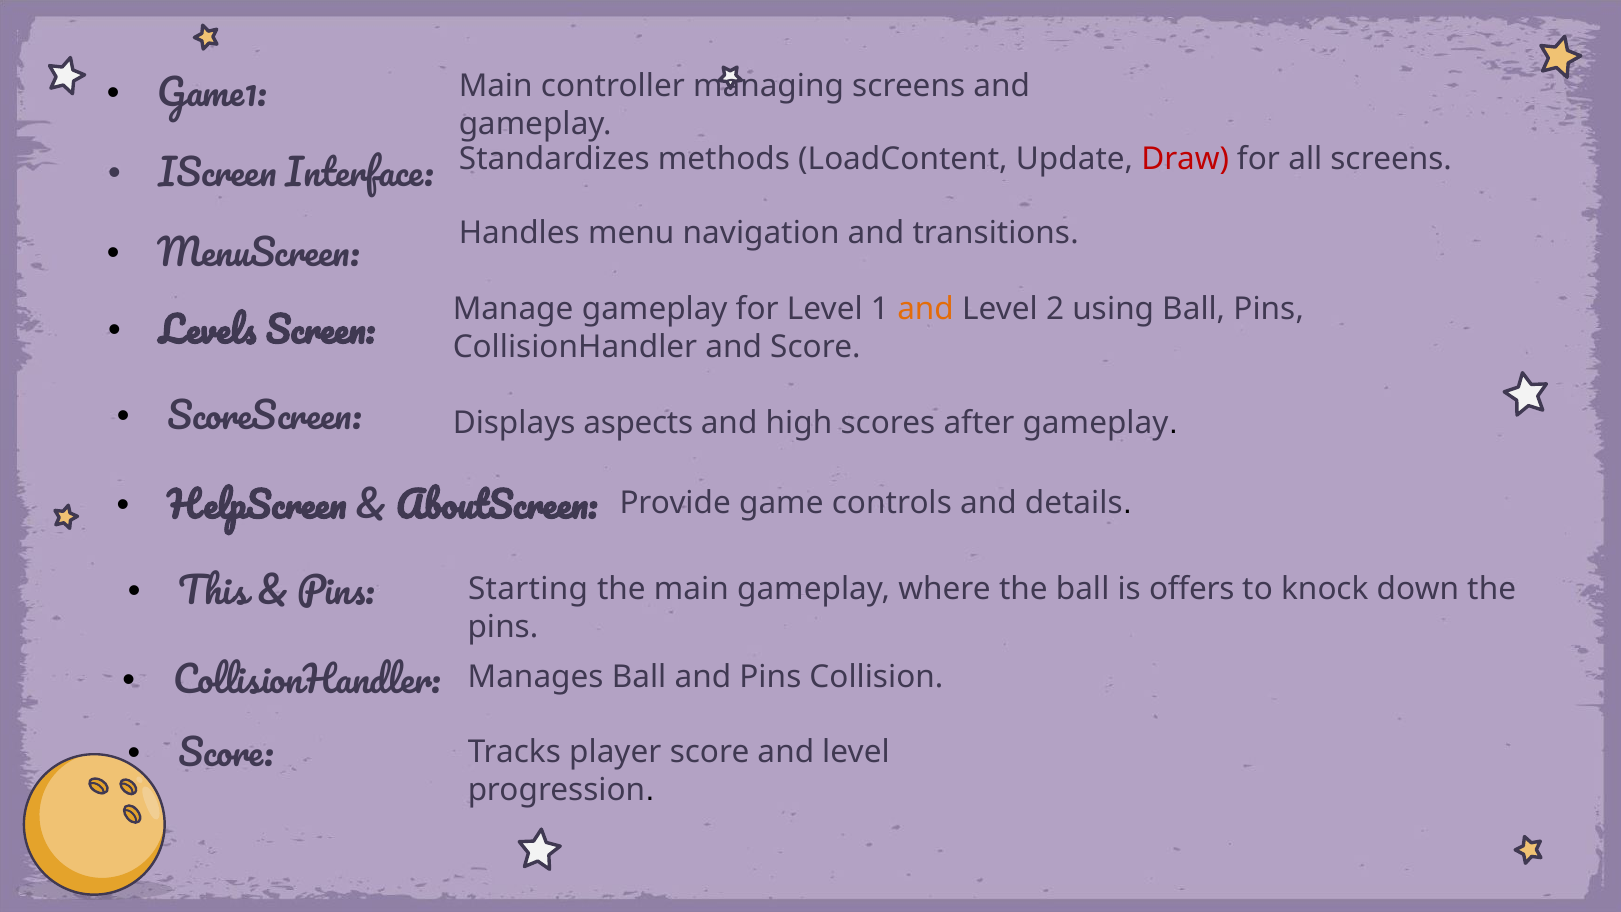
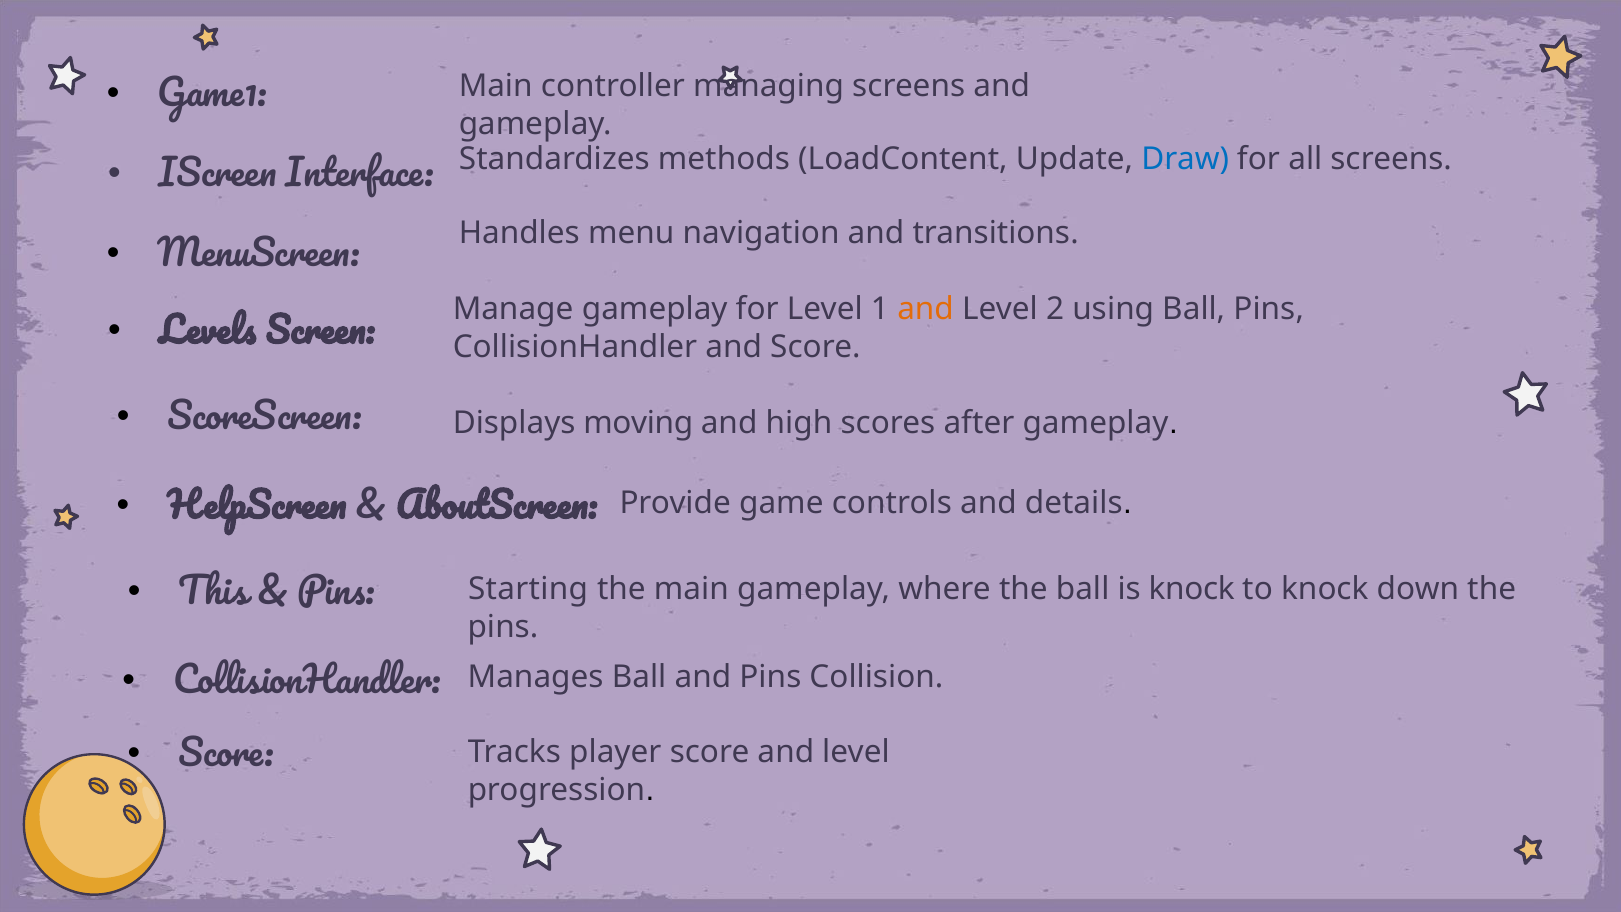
Draw colour: red -> blue
aspects: aspects -> moving
is offers: offers -> knock
